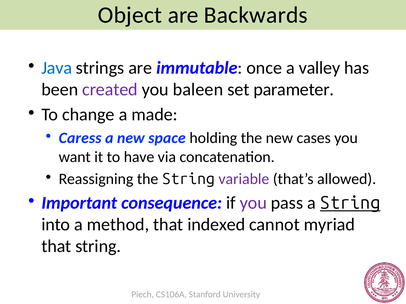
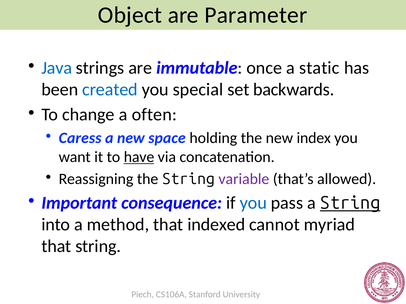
Backwards: Backwards -> Parameter
valley: valley -> static
created colour: purple -> blue
baleen: baleen -> special
parameter: parameter -> backwards
made: made -> often
cases: cases -> index
have underline: none -> present
you at (253, 203) colour: purple -> blue
